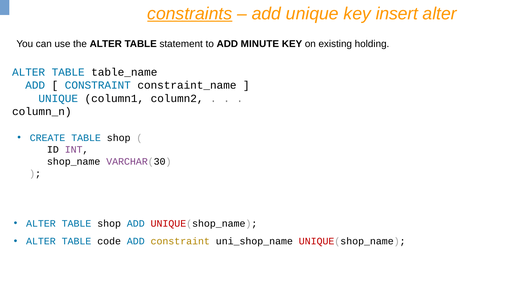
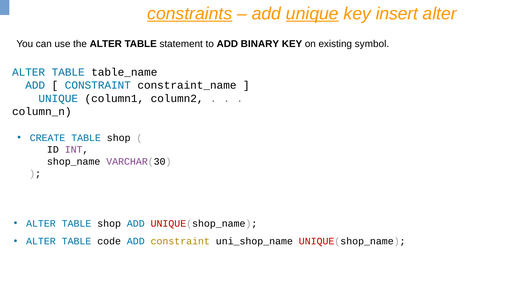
unique at (312, 14) underline: none -> present
MINUTE: MINUTE -> BINARY
holding: holding -> symbol
